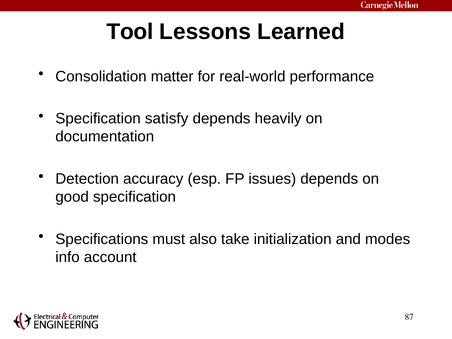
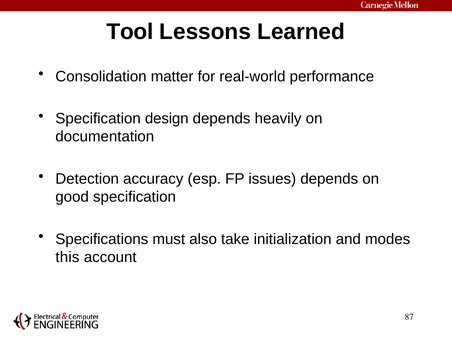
satisfy: satisfy -> design
info: info -> this
